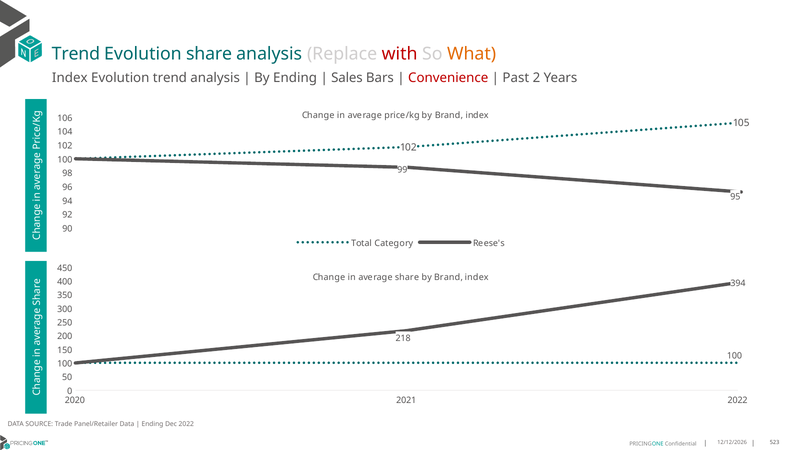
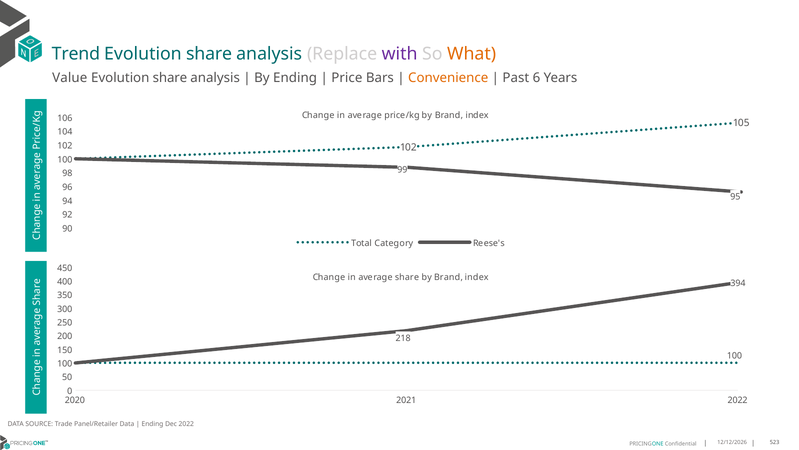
with colour: red -> purple
Index at (70, 78): Index -> Value
trend at (170, 78): trend -> share
Sales: Sales -> Price
Convenience colour: red -> orange
2: 2 -> 6
